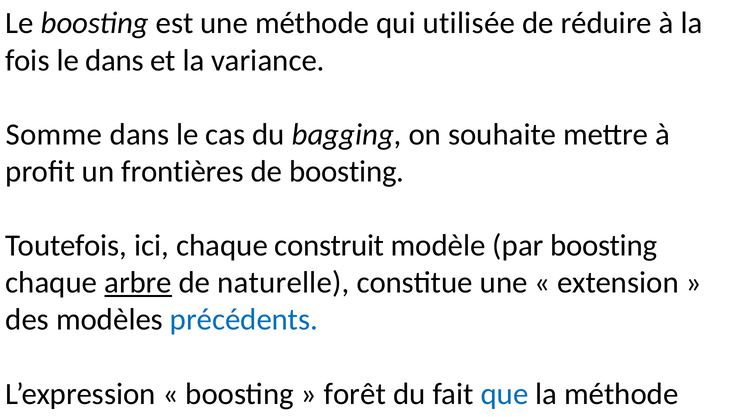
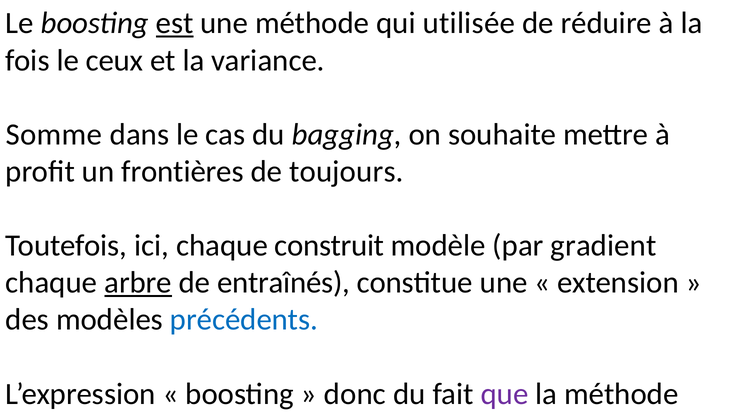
est underline: none -> present
le dans: dans -> ceux
de boosting: boosting -> toujours
par boosting: boosting -> gradient
naturelle: naturelle -> entraînés
forêt: forêt -> donc
que colour: blue -> purple
